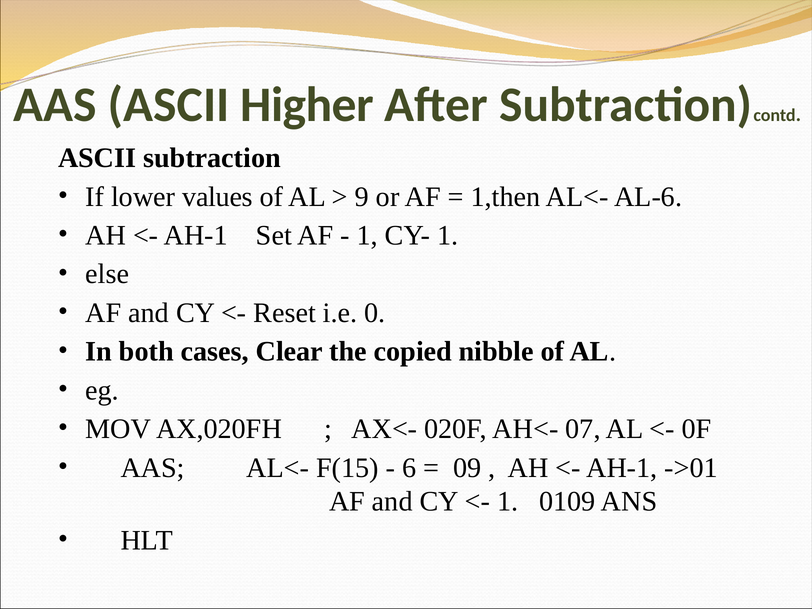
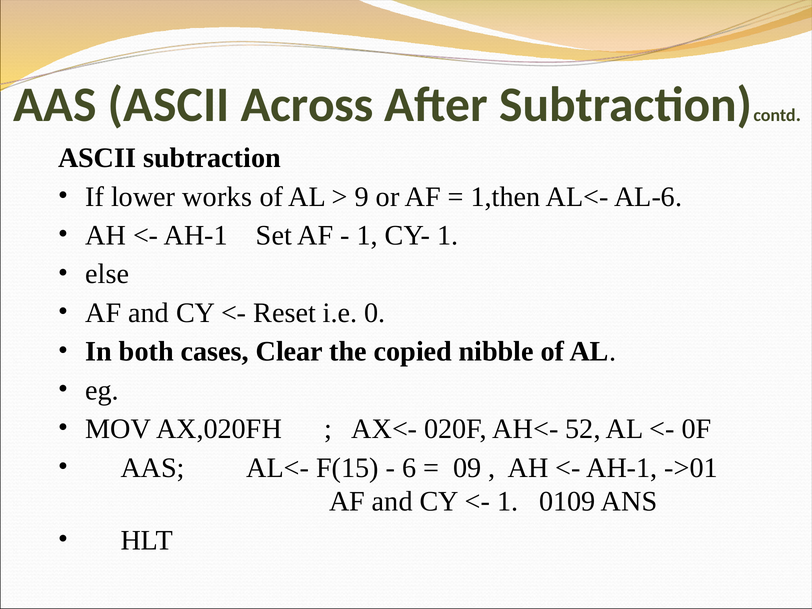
Higher: Higher -> Across
values: values -> works
07: 07 -> 52
